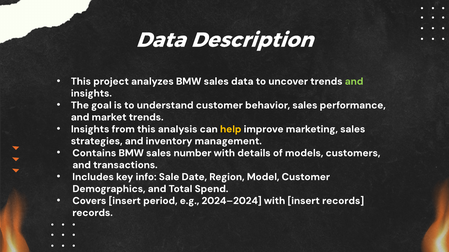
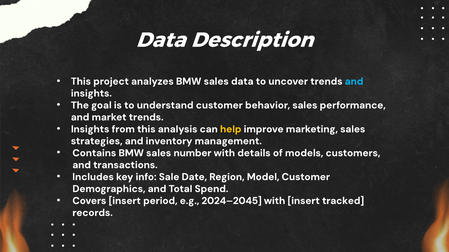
and at (354, 81) colour: light green -> light blue
2024–2024: 2024–2024 -> 2024–2045
insert records: records -> tracked
